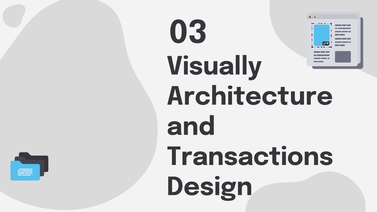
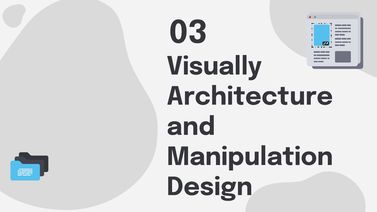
Transactions: Transactions -> Manipulation
